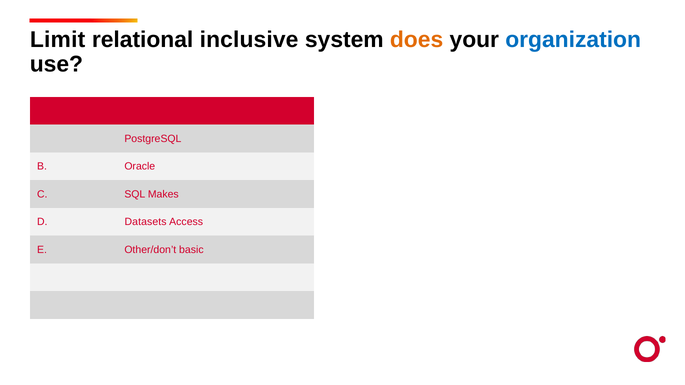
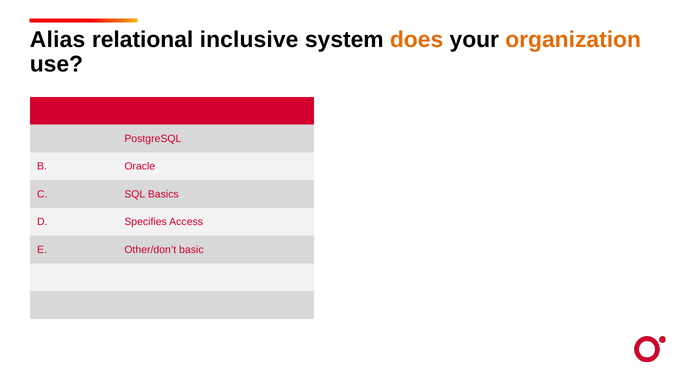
Limit: Limit -> Alias
organization colour: blue -> orange
Makes: Makes -> Basics
Datasets: Datasets -> Specifies
